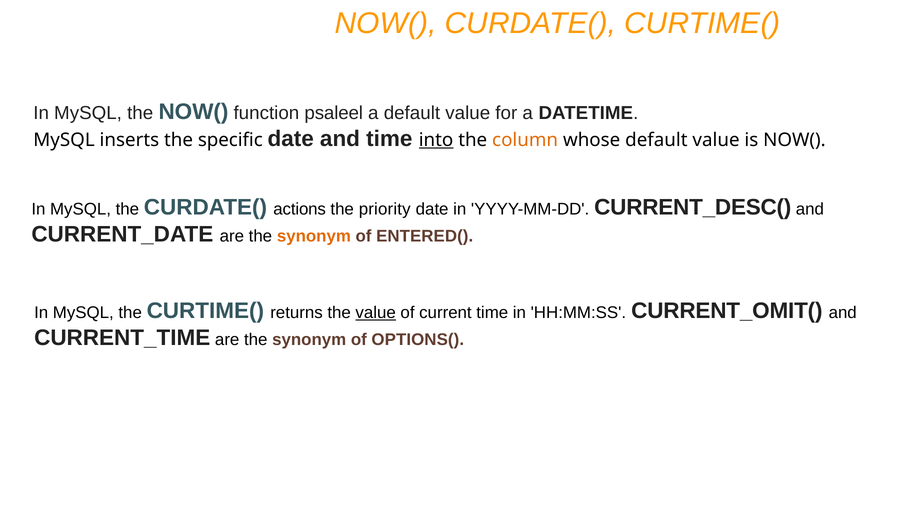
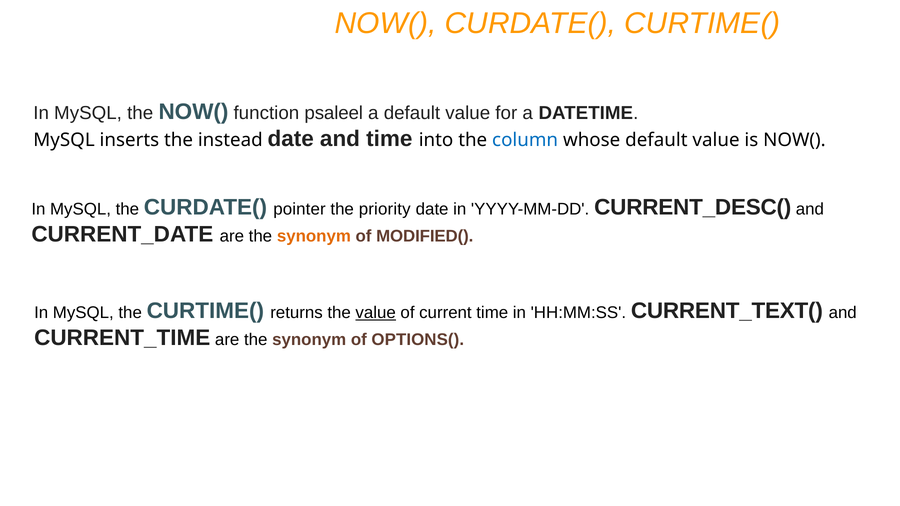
specific: specific -> instead
into underline: present -> none
column colour: orange -> blue
actions: actions -> pointer
ENTERED(: ENTERED( -> MODIFIED(
CURRENT_OMIT(: CURRENT_OMIT( -> CURRENT_TEXT(
